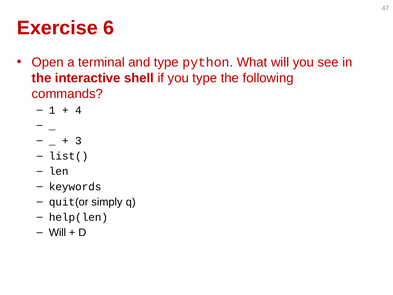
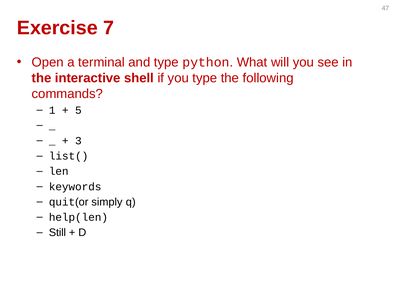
6: 6 -> 7
4: 4 -> 5
Will at (57, 232): Will -> Still
